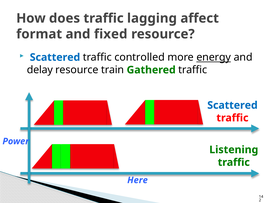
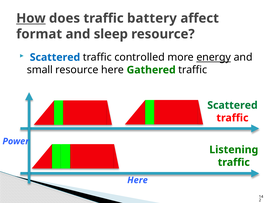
How underline: none -> present
lagging: lagging -> battery
fixed: fixed -> sleep
delay: delay -> small
resource train: train -> here
Scattered at (232, 105) colour: blue -> green
